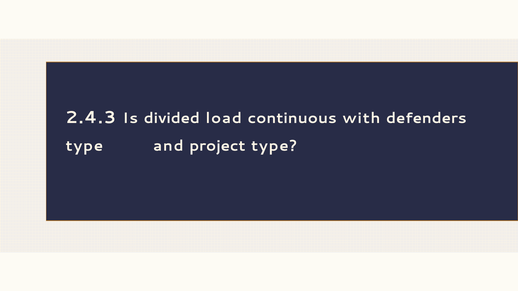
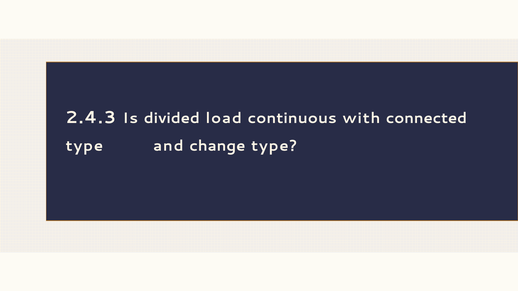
defenders: defenders -> connected
project: project -> change
